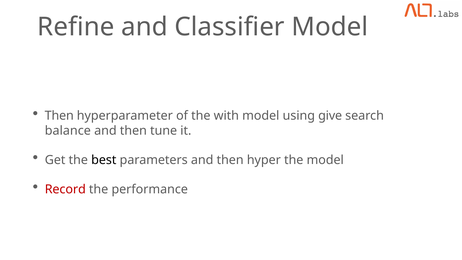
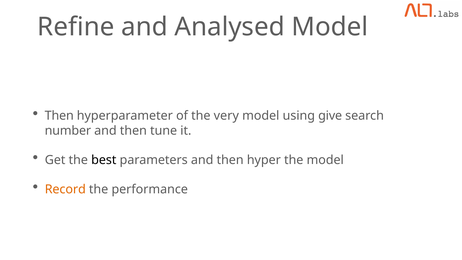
Classifier: Classifier -> Analysed
with: with -> very
balance: balance -> number
Record colour: red -> orange
